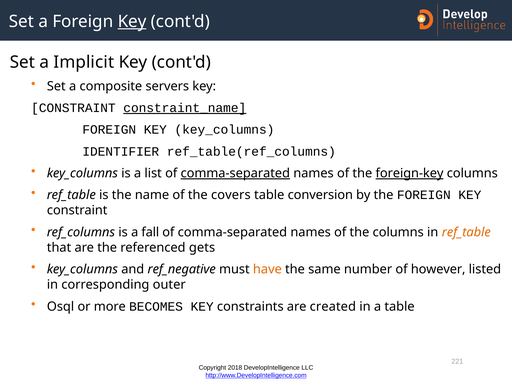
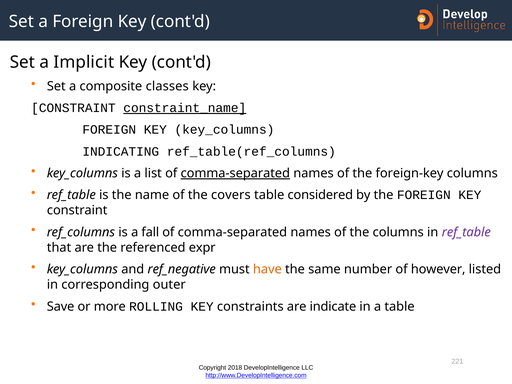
Key at (132, 22) underline: present -> none
servers: servers -> classes
IDENTIFIER: IDENTIFIER -> INDICATING
foreign-key underline: present -> none
conversion: conversion -> considered
ref_table at (466, 232) colour: orange -> purple
gets: gets -> expr
Osql: Osql -> Save
BECOMES: BECOMES -> ROLLING
created: created -> indicate
